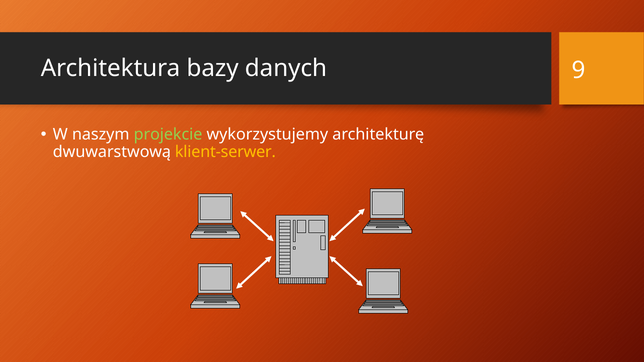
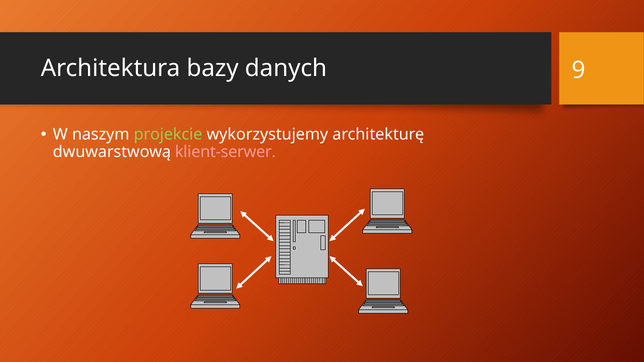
klient-serwer colour: yellow -> pink
